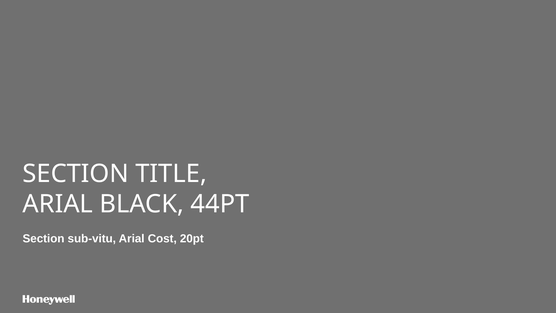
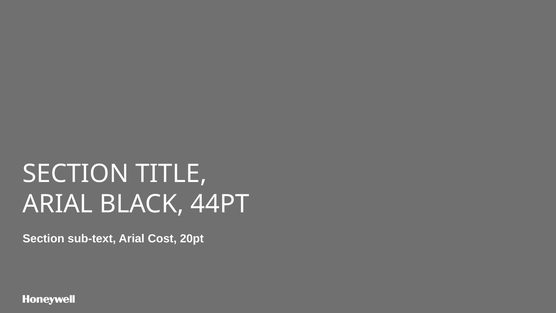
sub-vitu: sub-vitu -> sub-text
